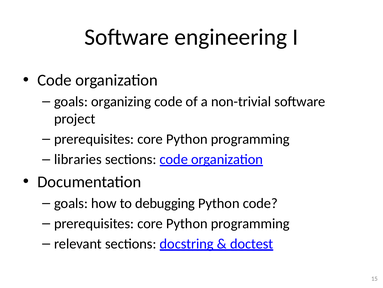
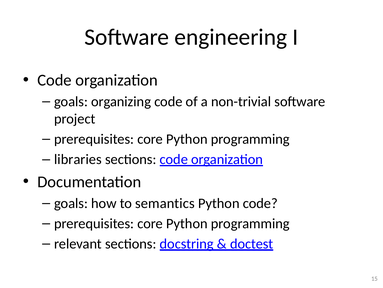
debugging: debugging -> semantics
